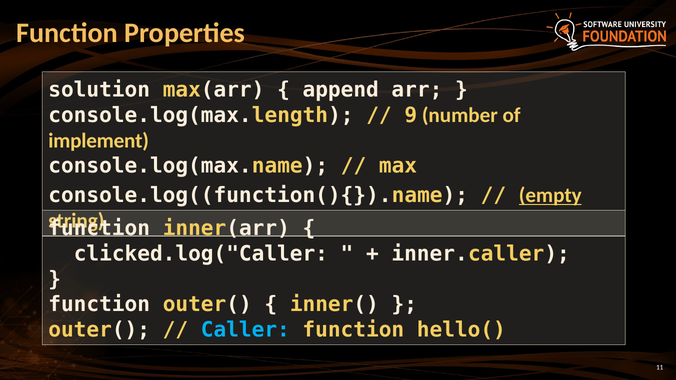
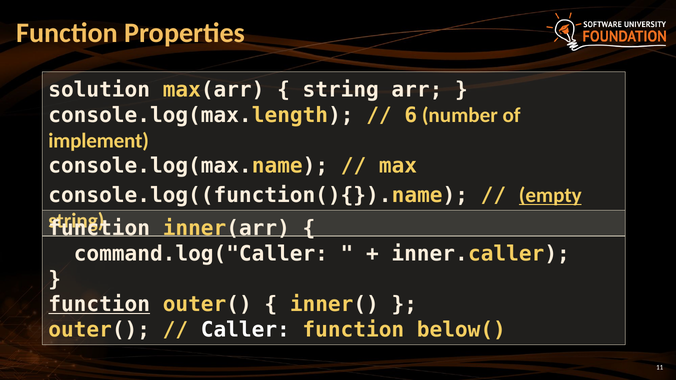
append at (341, 90): append -> string
9: 9 -> 6
clicked.log("Caller: clicked.log("Caller -> command.log("Caller
function at (99, 305) underline: none -> present
Caller colour: light blue -> white
hello(: hello( -> below(
